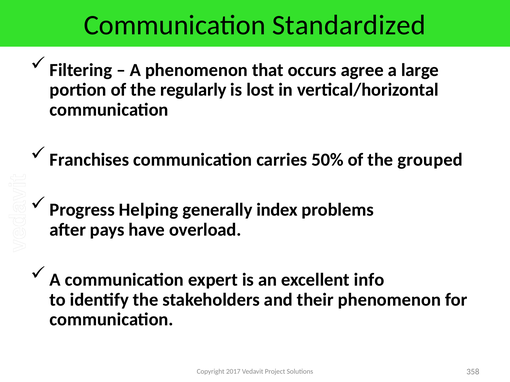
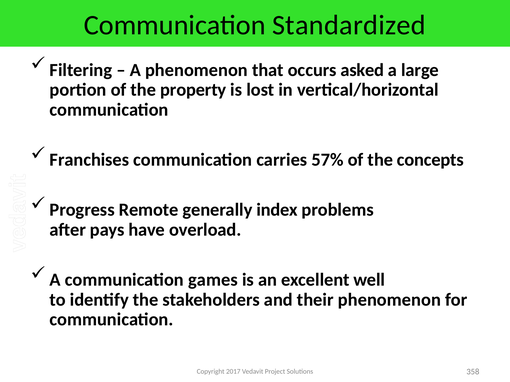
agree: agree -> asked
regularly: regularly -> property
50%: 50% -> 57%
grouped: grouped -> concepts
Helping: Helping -> Remote
expert: expert -> games
info: info -> well
